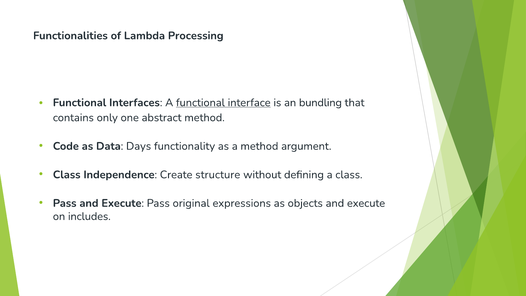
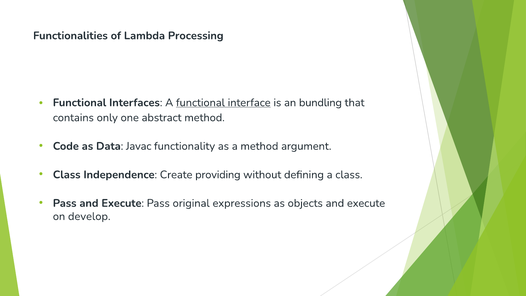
Days: Days -> Javac
structure: structure -> providing
includes: includes -> develop
